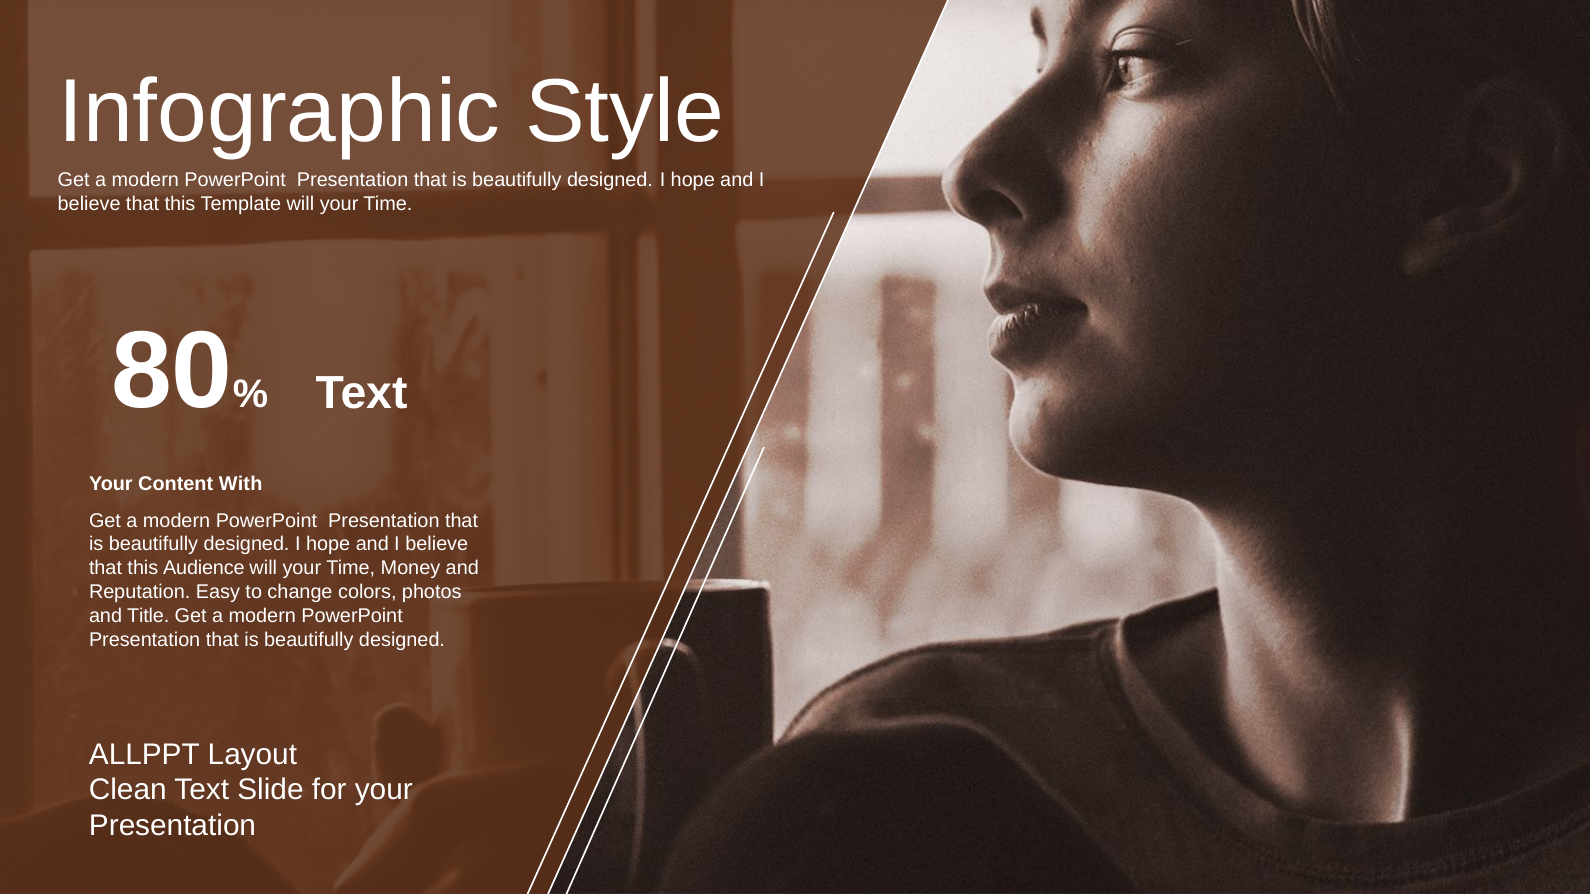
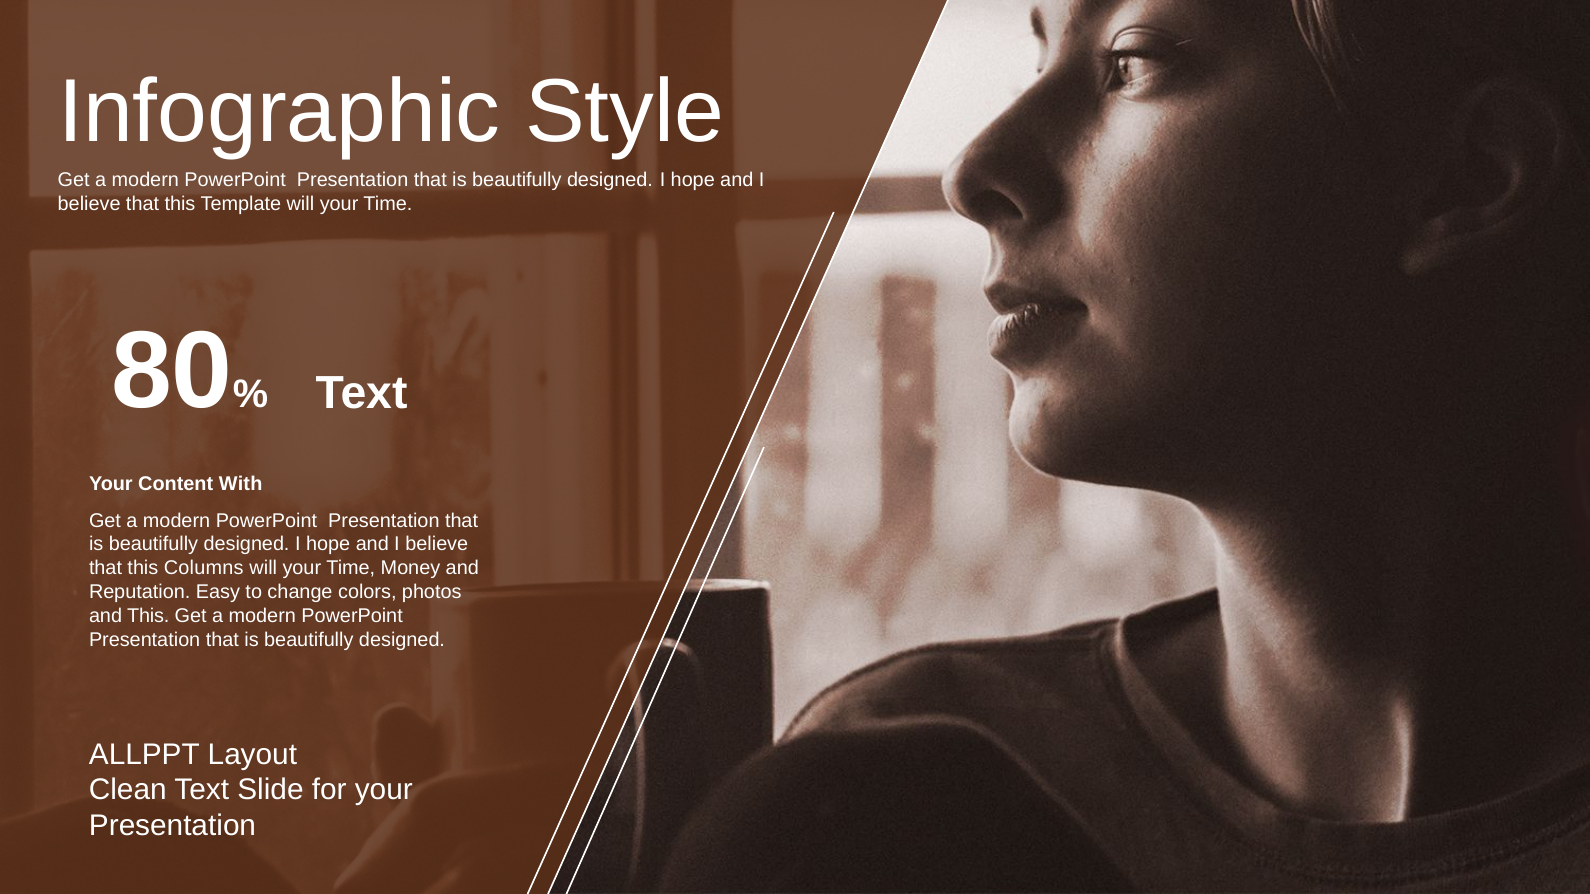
Audience: Audience -> Columns
and Title: Title -> This
